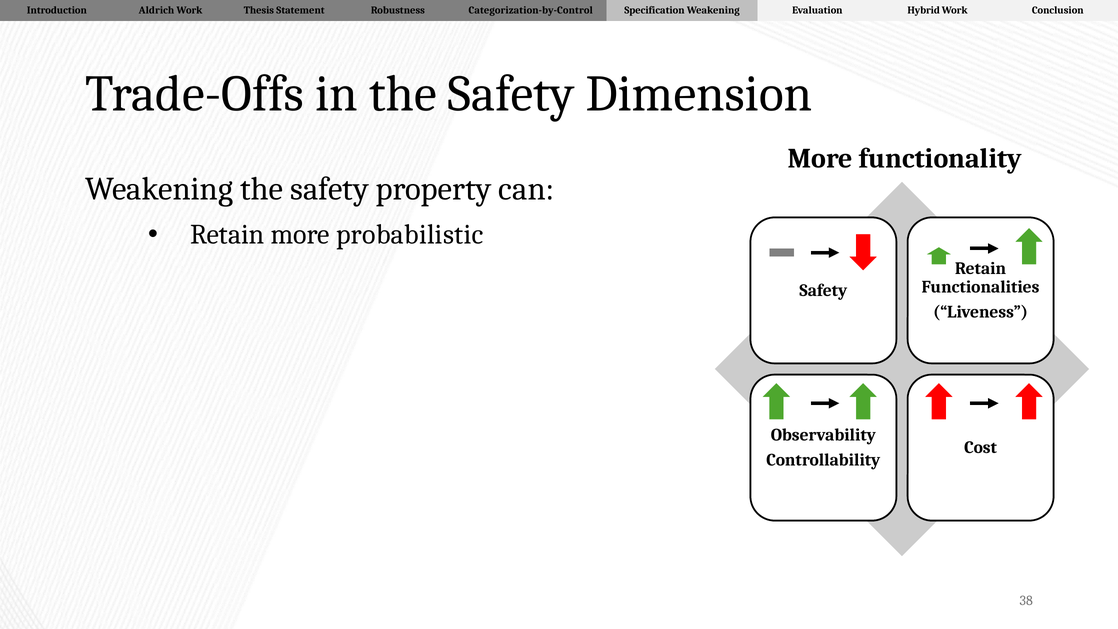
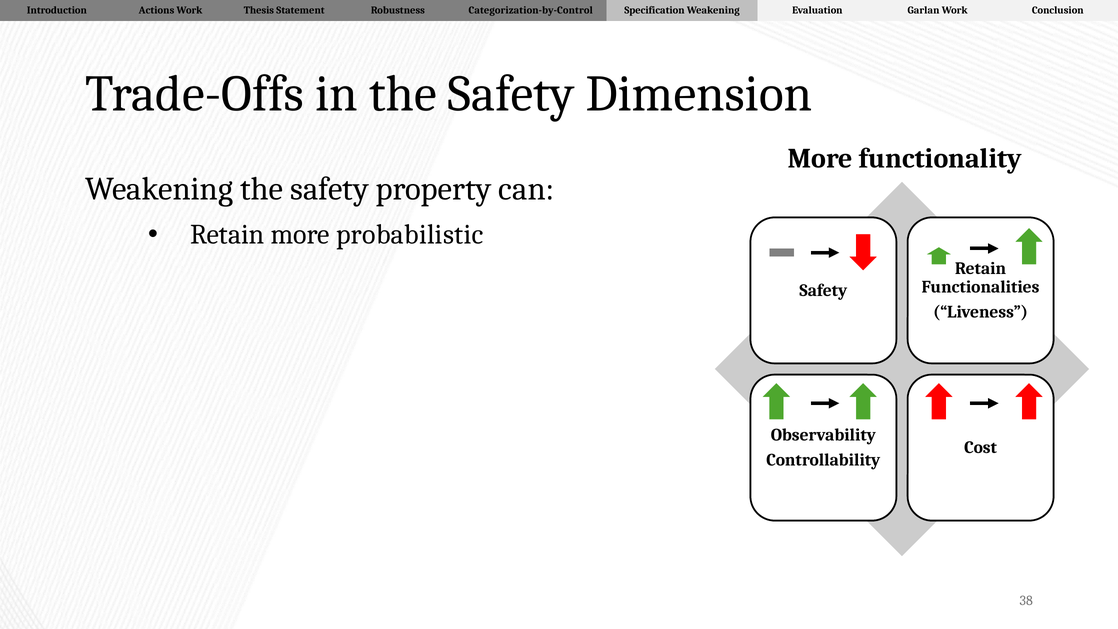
Aldrich: Aldrich -> Actions
Hybrid: Hybrid -> Garlan
